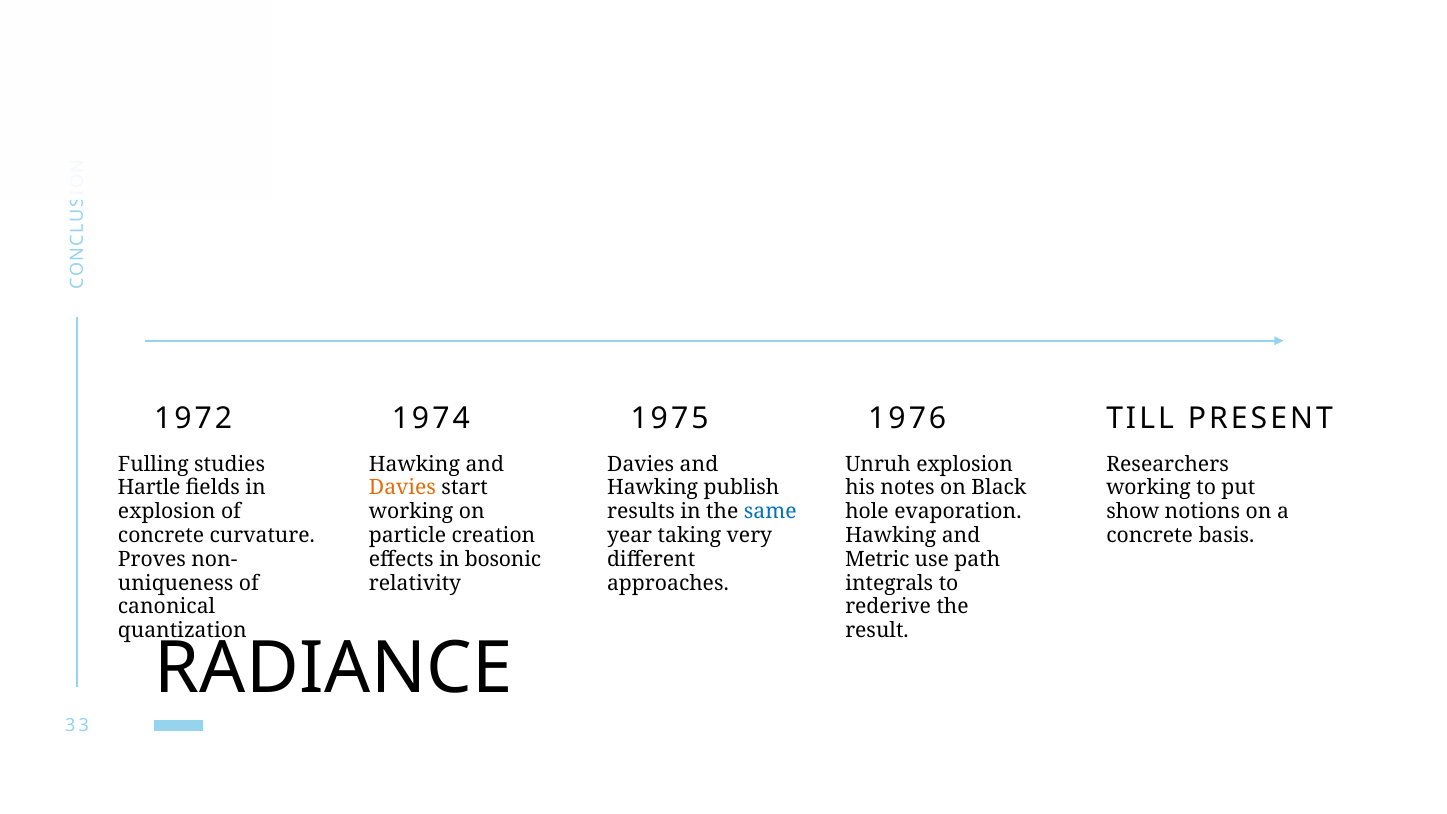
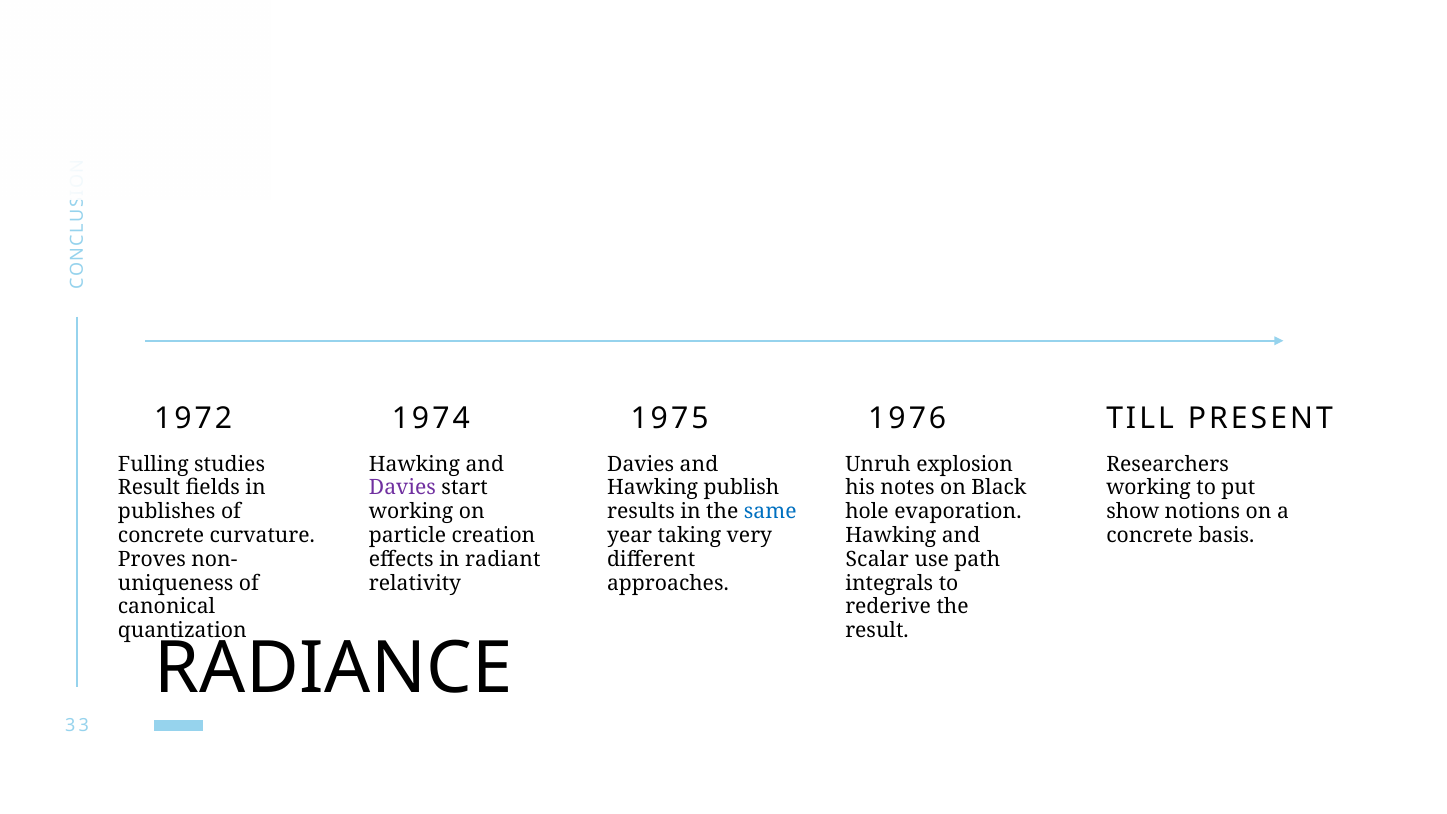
Hartle at (149, 488): Hartle -> Result
Davies at (402, 488) colour: orange -> purple
explosion at (167, 512): explosion -> publishes
bosonic: bosonic -> radiant
Metric: Metric -> Scalar
